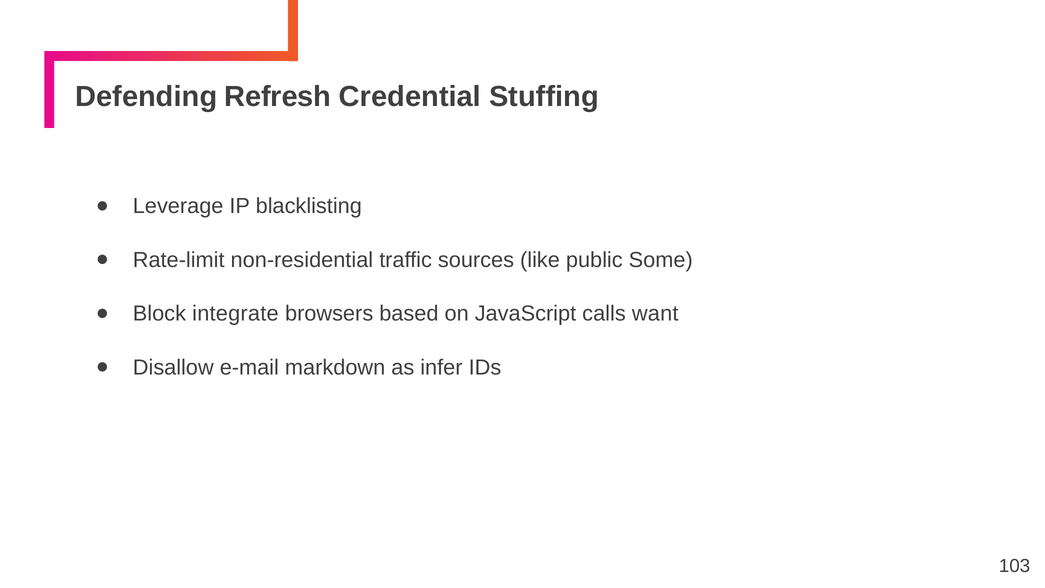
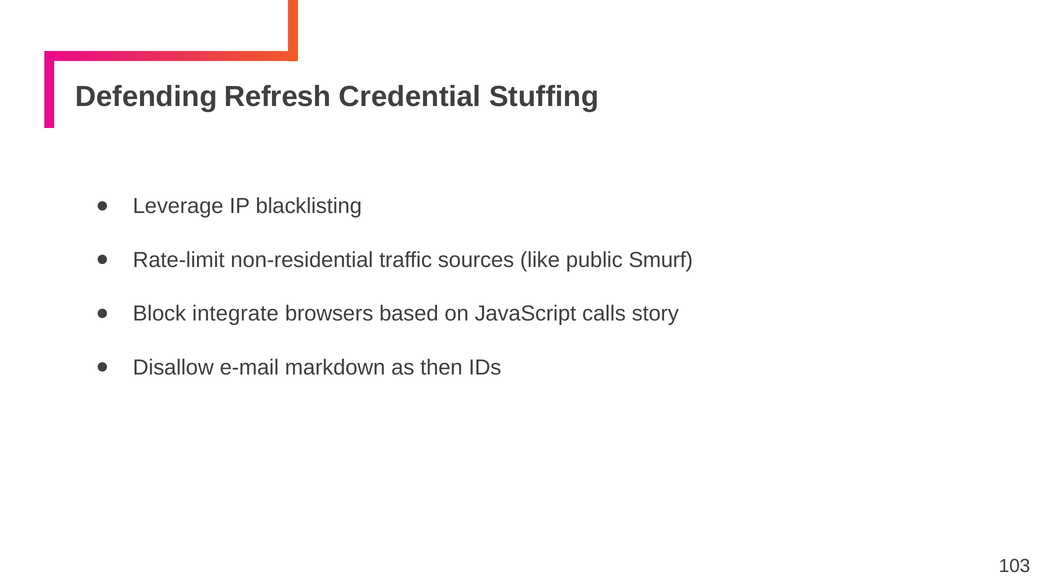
Some: Some -> Smurf
want: want -> story
infer: infer -> then
